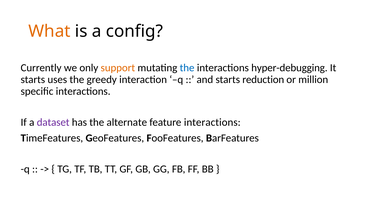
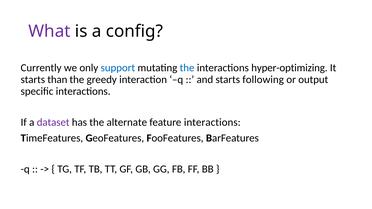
What colour: orange -> purple
support colour: orange -> blue
hyper-debugging: hyper-debugging -> hyper-optimizing
uses: uses -> than
reduction: reduction -> following
million: million -> output
